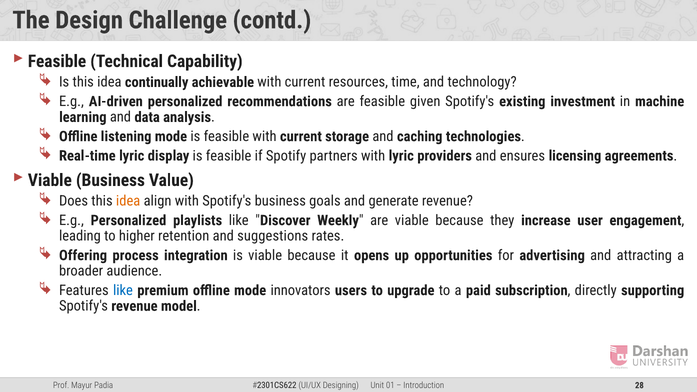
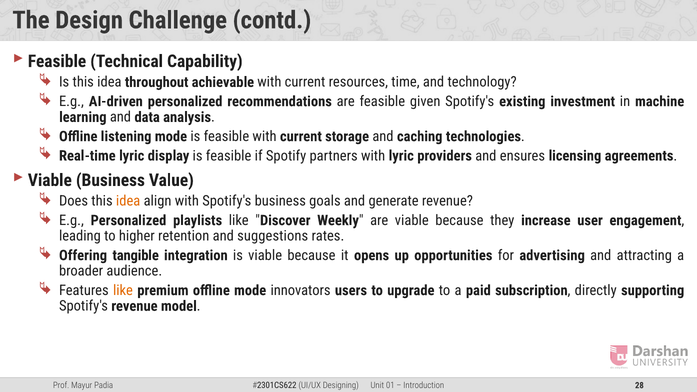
continually: continually -> throughout
process: process -> tangible
like at (123, 290) colour: blue -> orange
